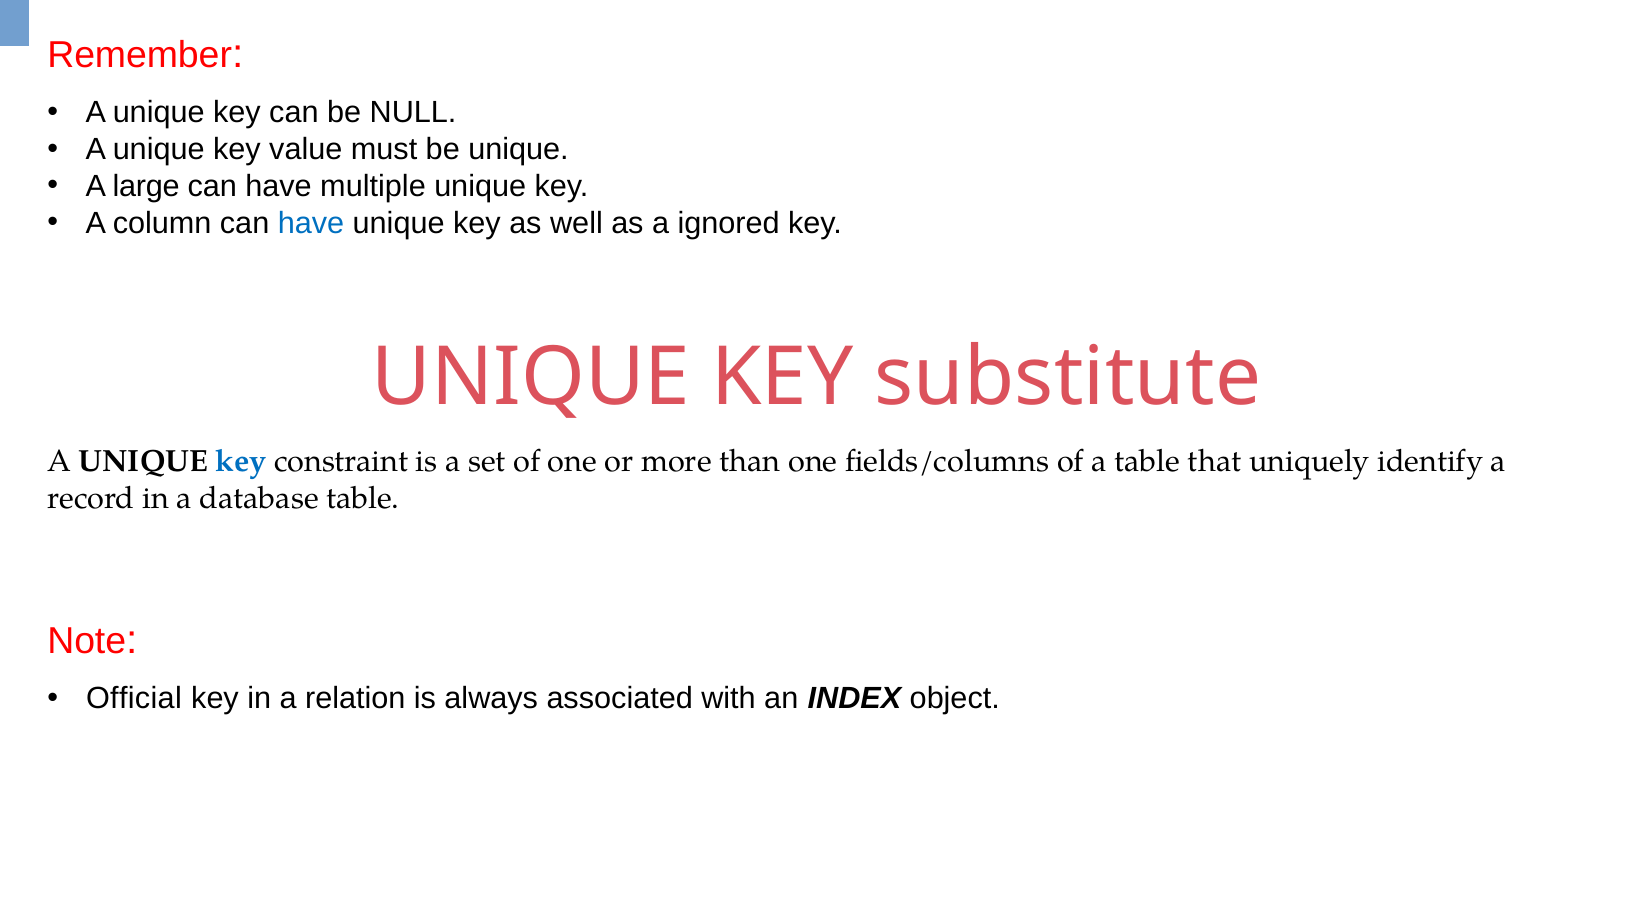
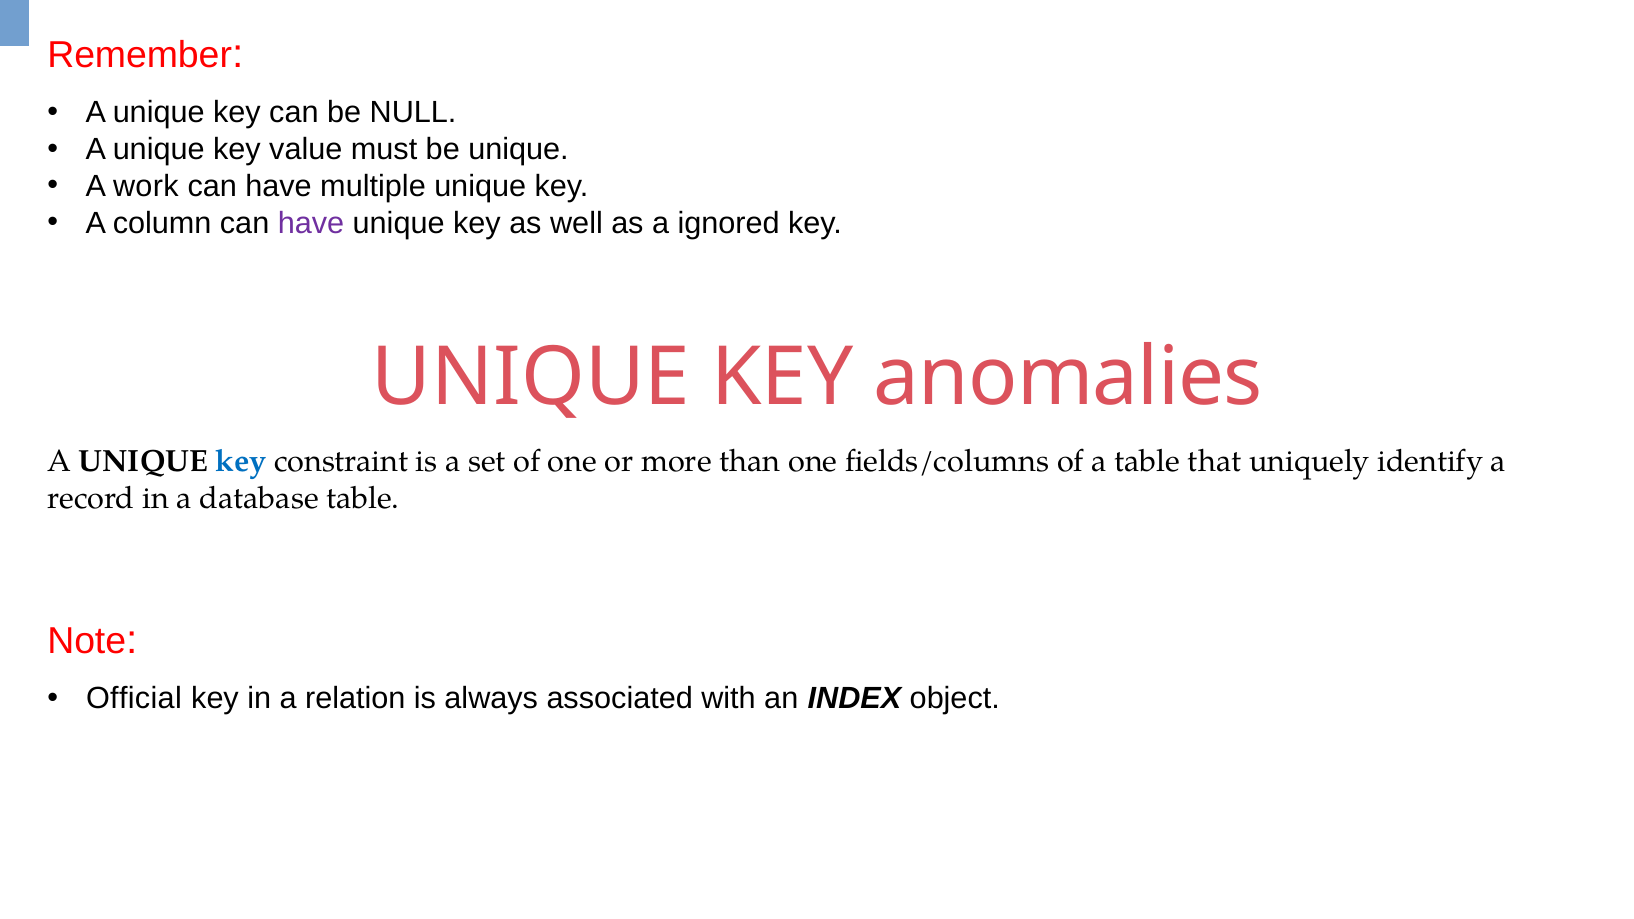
large: large -> work
have at (311, 223) colour: blue -> purple
substitute: substitute -> anomalies
